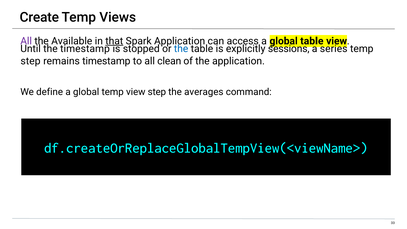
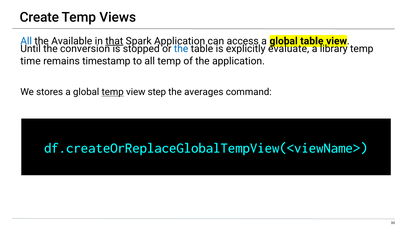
All at (26, 41) colour: purple -> blue
the timestamp: timestamp -> conversion
sessions: sessions -> evaluate
series: series -> library
step at (30, 61): step -> time
all clean: clean -> temp
define: define -> stores
temp at (113, 92) underline: none -> present
